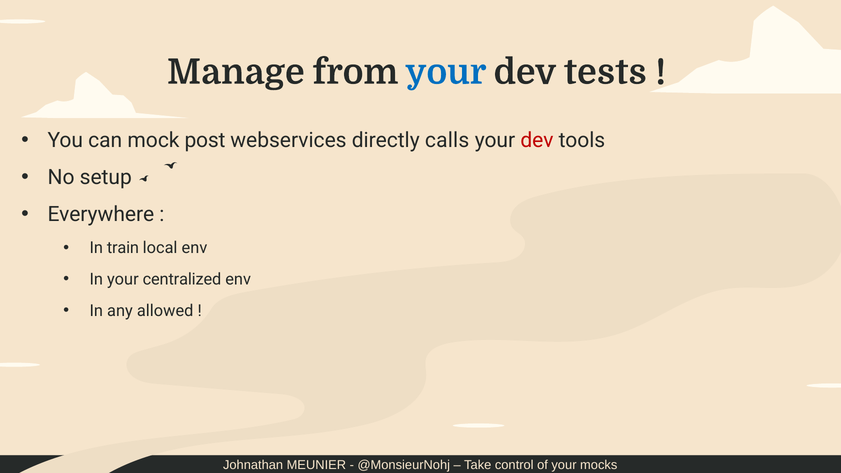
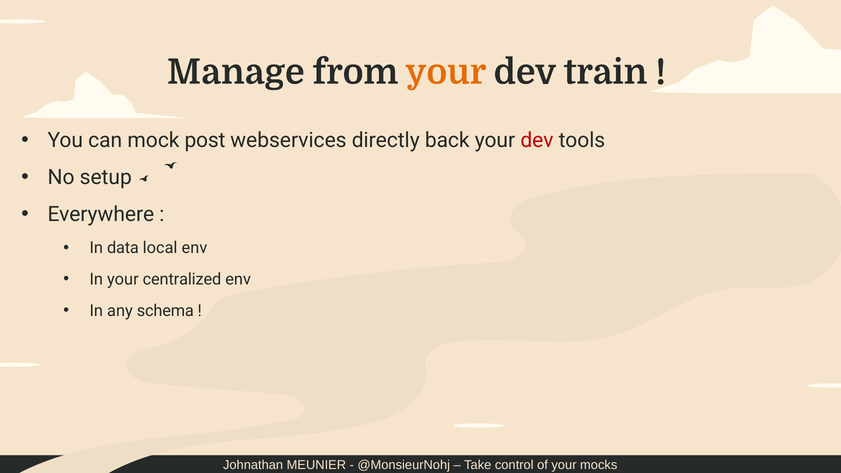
your at (446, 72) colour: blue -> orange
tests: tests -> train
calls: calls -> back
train: train -> data
allowed: allowed -> schema
